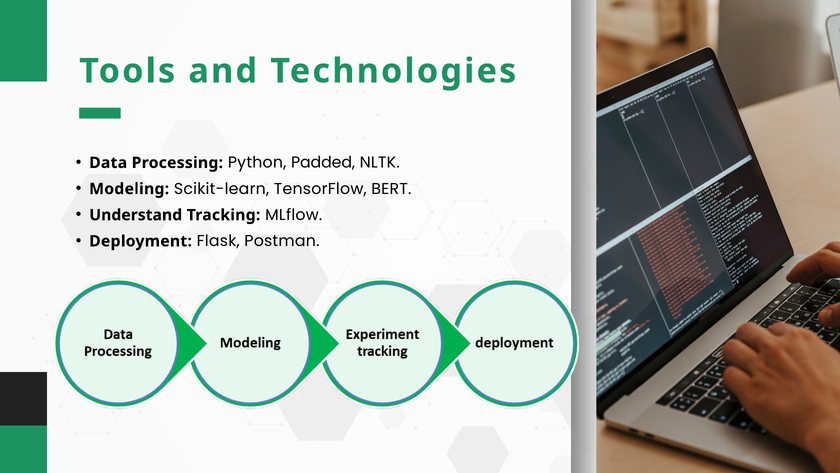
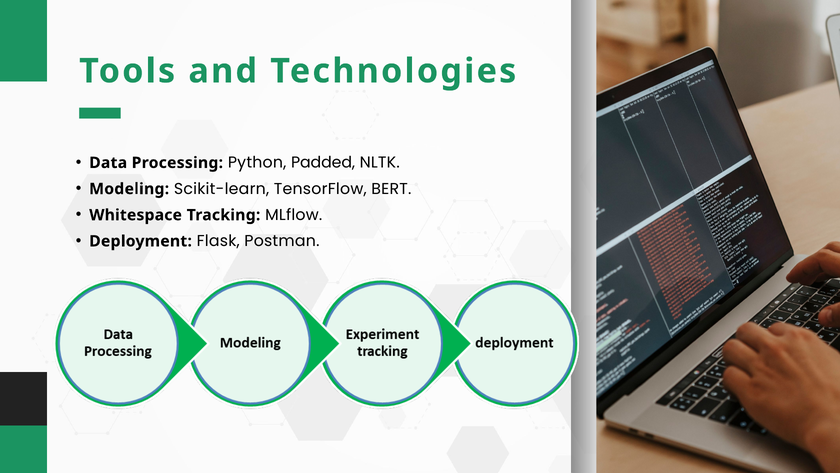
Understand: Understand -> Whitespace
